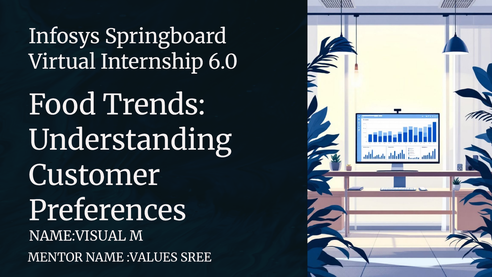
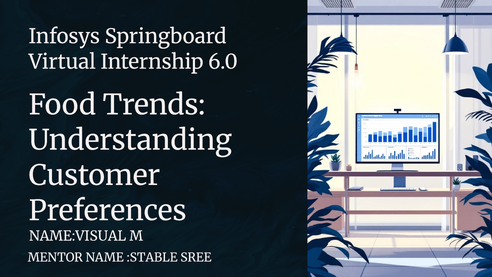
:VALUES: :VALUES -> :STABLE
